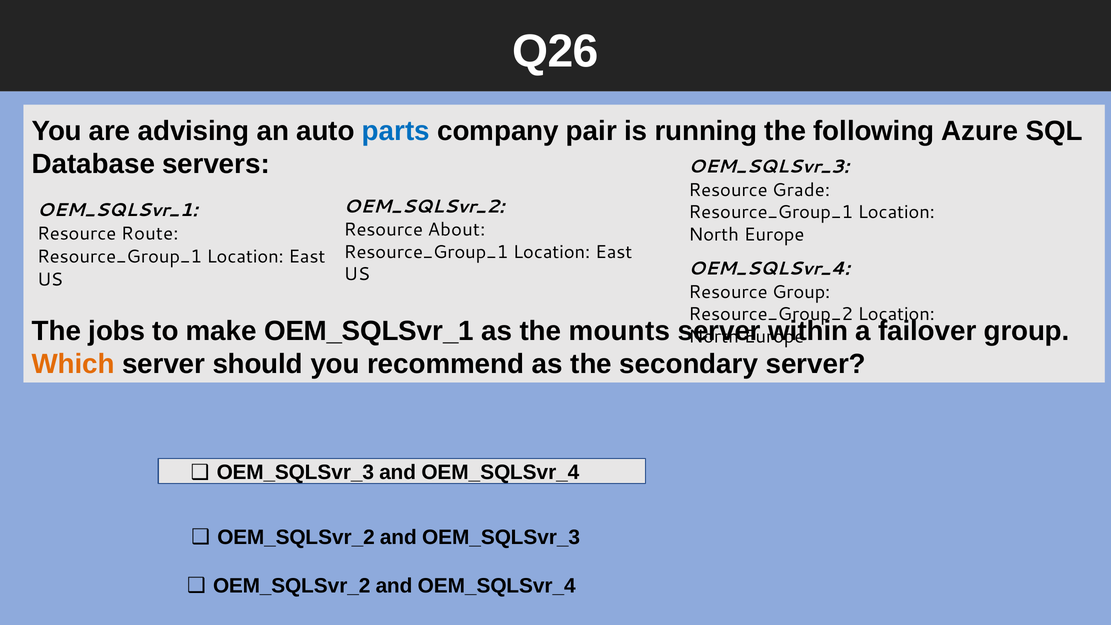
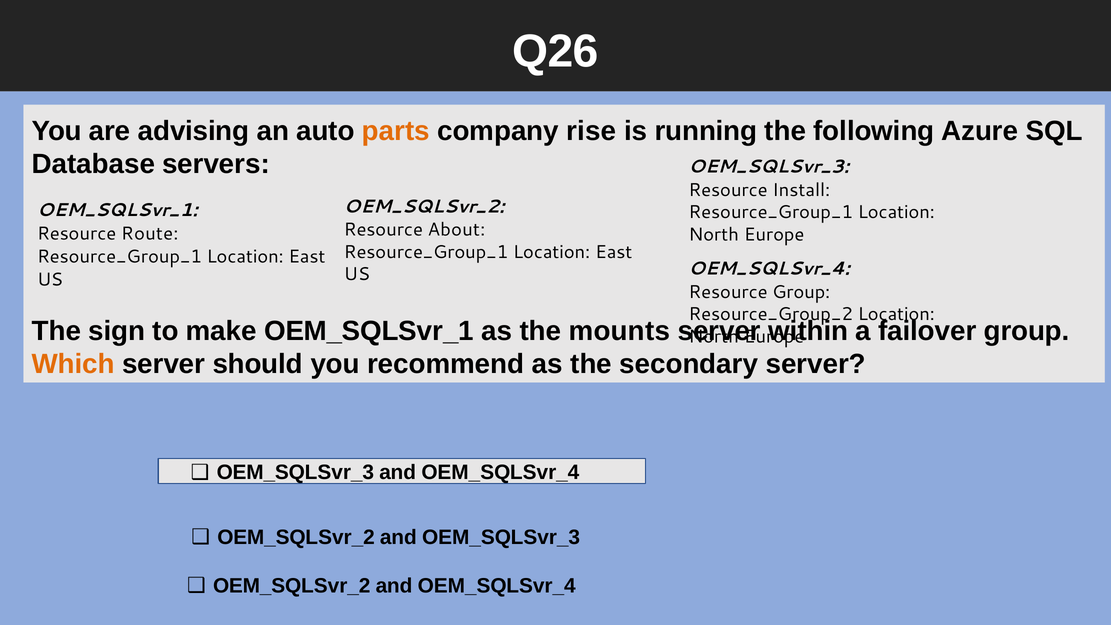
parts colour: blue -> orange
pair: pair -> rise
Grade: Grade -> Install
jobs: jobs -> sign
